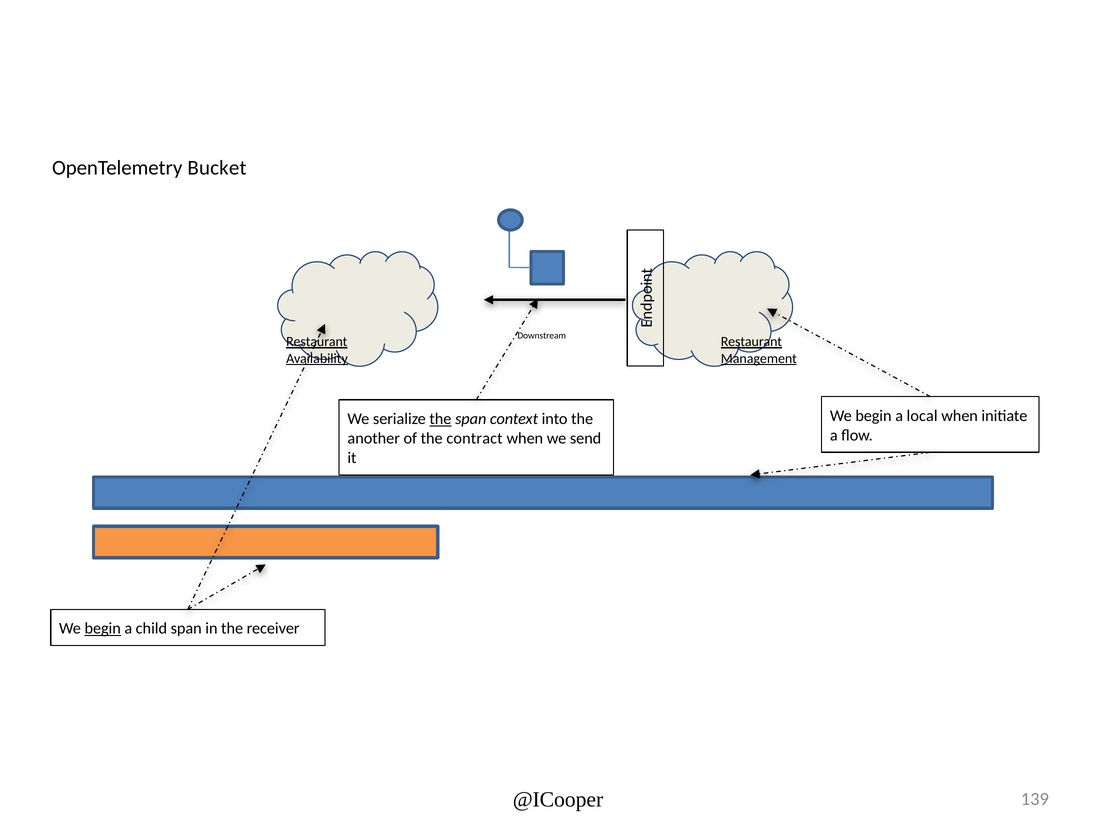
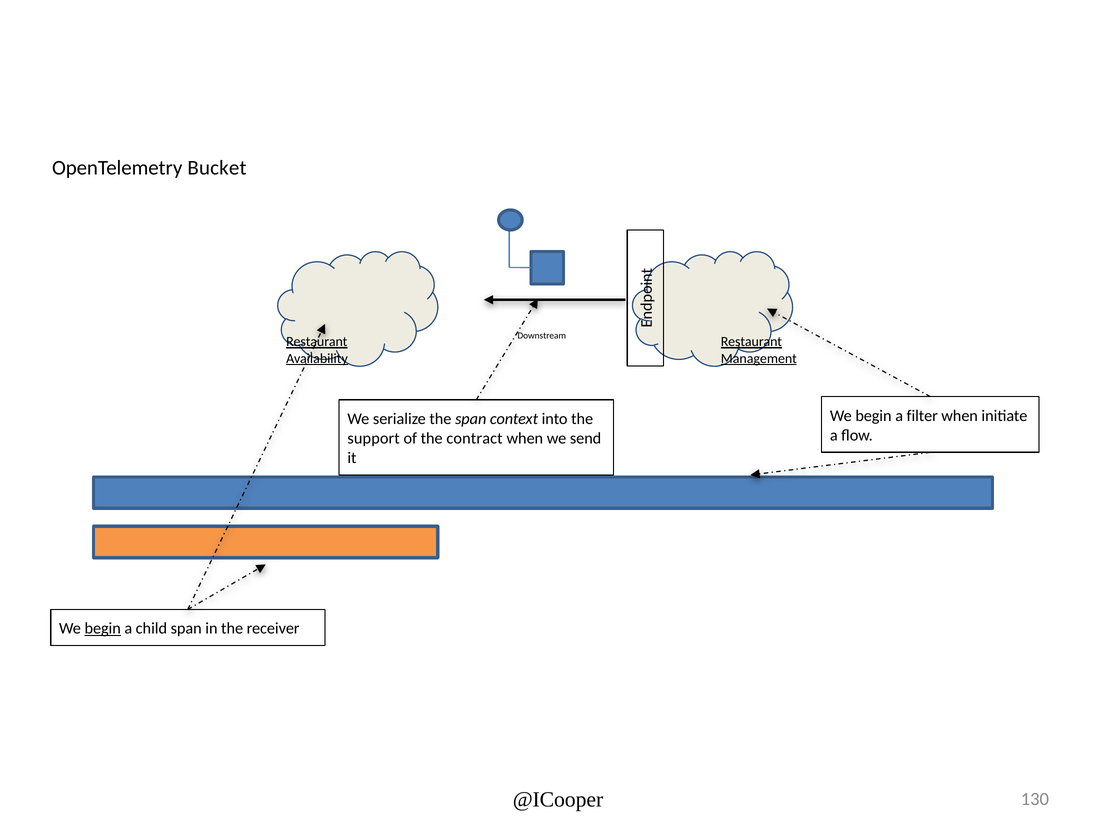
local: local -> filter
the at (440, 419) underline: present -> none
another: another -> support
139: 139 -> 130
